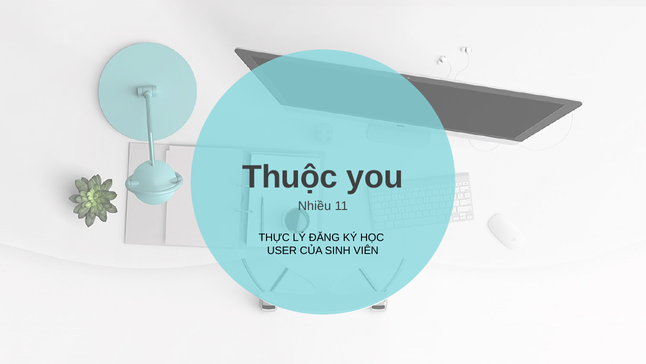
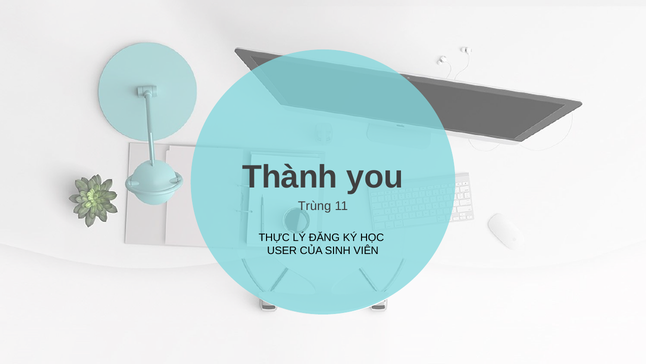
Thuộc: Thuộc -> Thành
Nhiều: Nhiều -> Trùng
